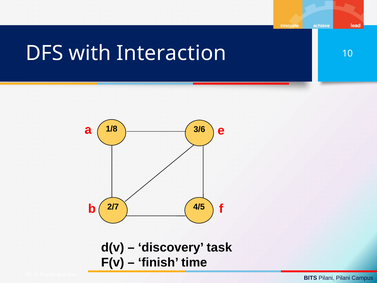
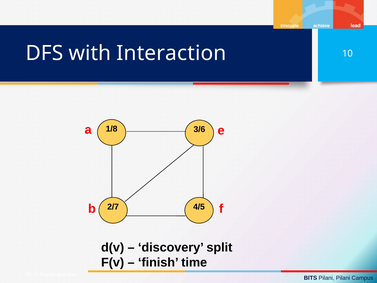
task: task -> split
